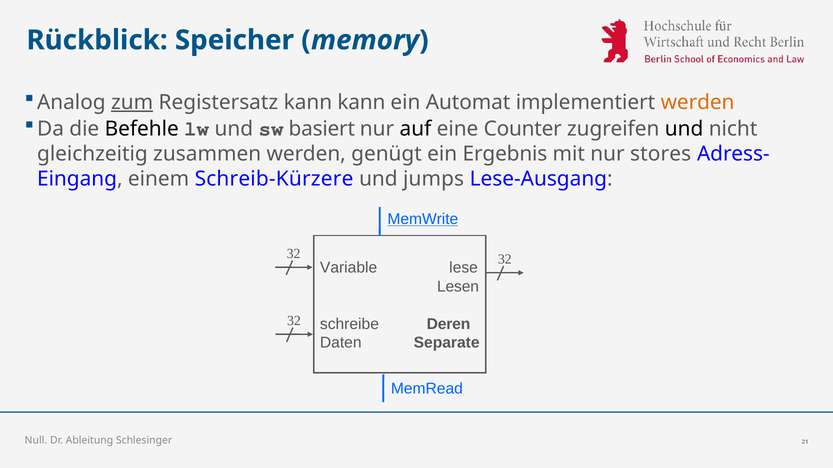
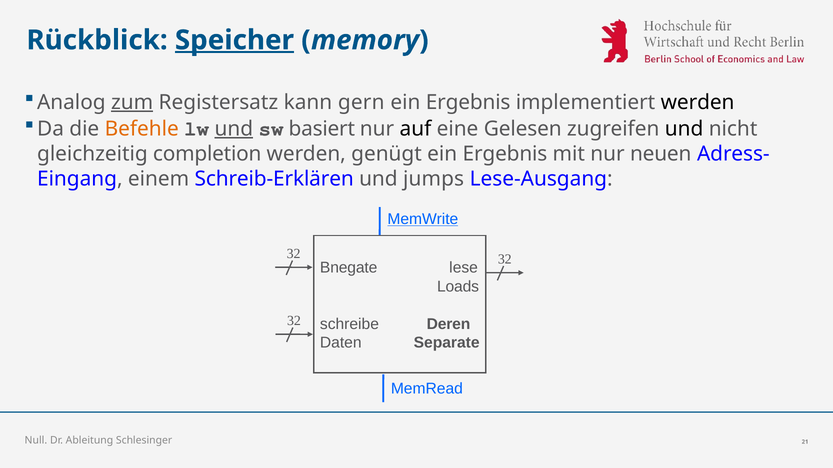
Speicher underline: none -> present
kann kann: kann -> gern
Automat at (468, 102): Automat -> Ergebnis
werden at (698, 102) colour: orange -> black
Befehle colour: black -> orange
und at (234, 129) underline: none -> present
Counter: Counter -> Gelesen
zusammen: zusammen -> completion
stores: stores -> neuen
Schreib-Kürzere: Schreib-Kürzere -> Schreib-Erklären
Variable: Variable -> Bnegate
Lesen: Lesen -> Loads
